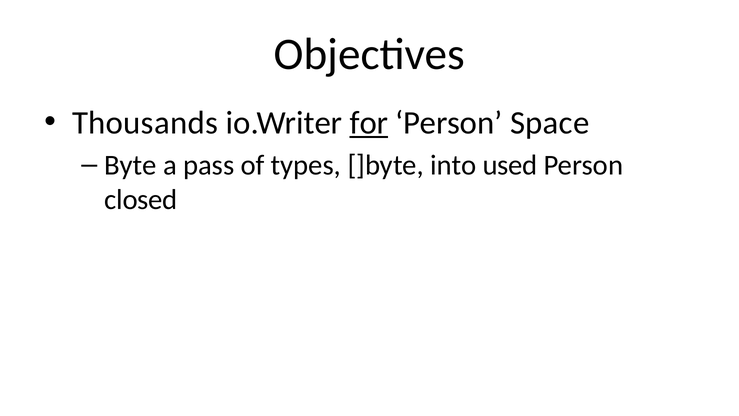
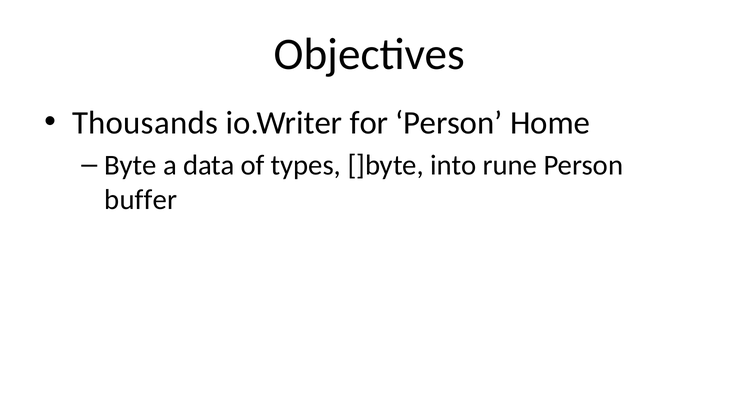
for underline: present -> none
Space: Space -> Home
pass: pass -> data
used: used -> rune
closed: closed -> buffer
